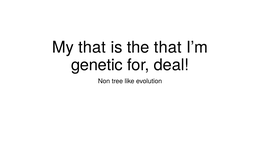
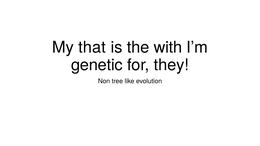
the that: that -> with
deal: deal -> they
